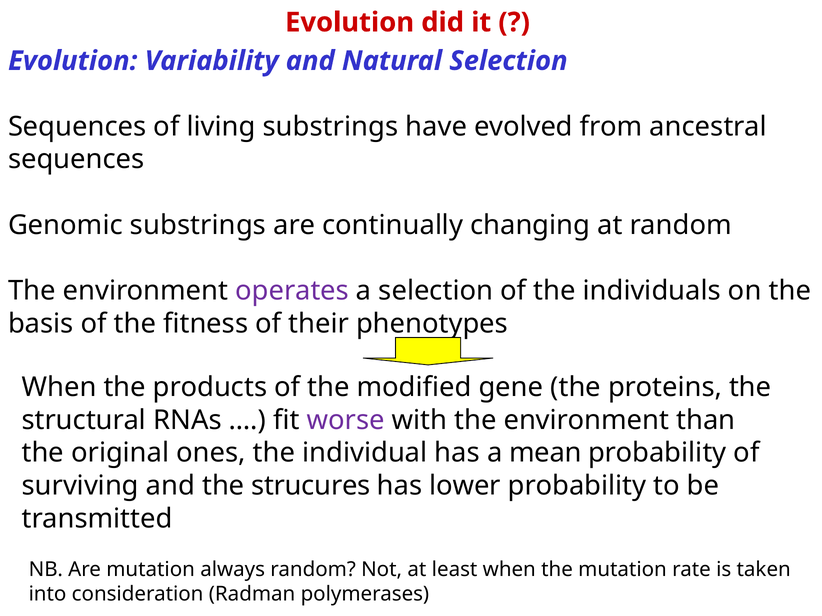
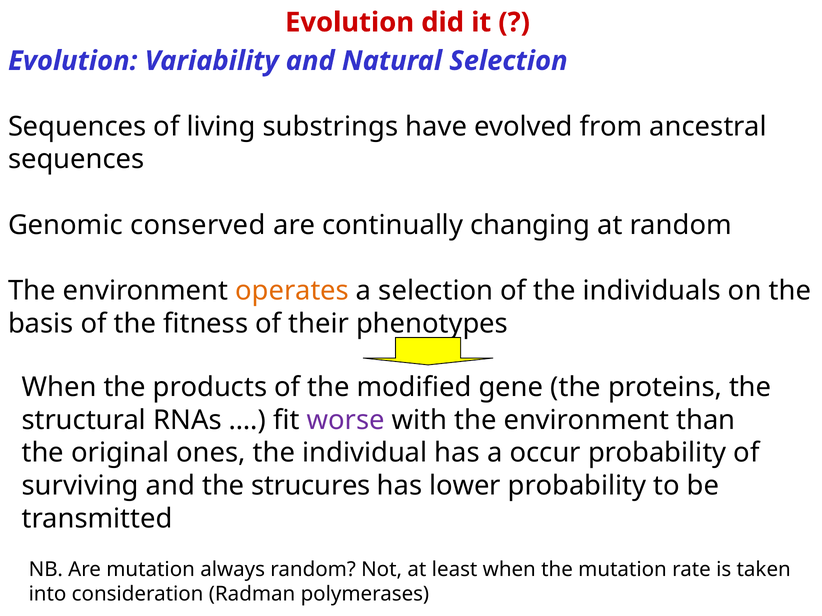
Genomic substrings: substrings -> conserved
operates colour: purple -> orange
mean: mean -> occur
